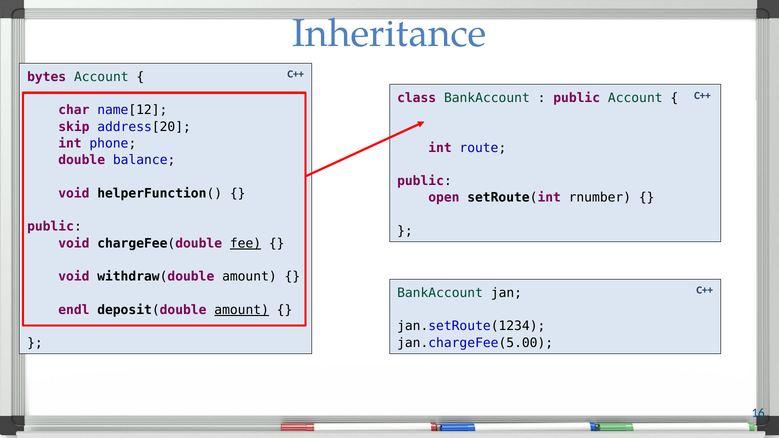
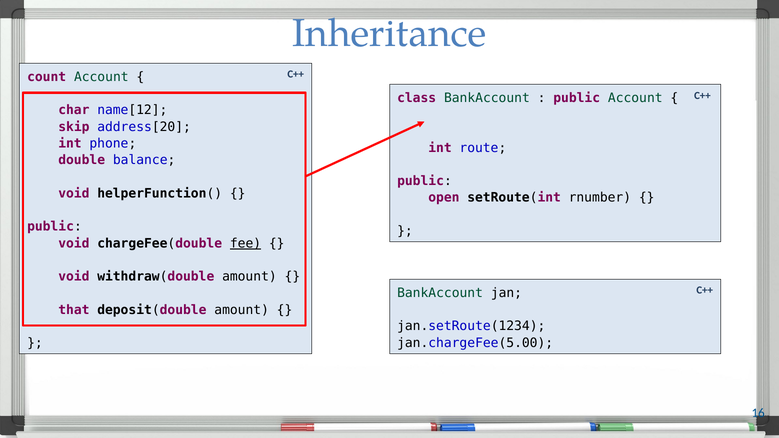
bytes: bytes -> count
endl: endl -> that
amount at (242, 310) underline: present -> none
